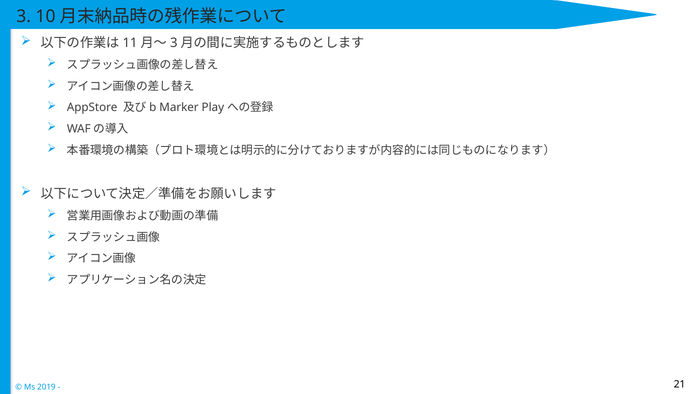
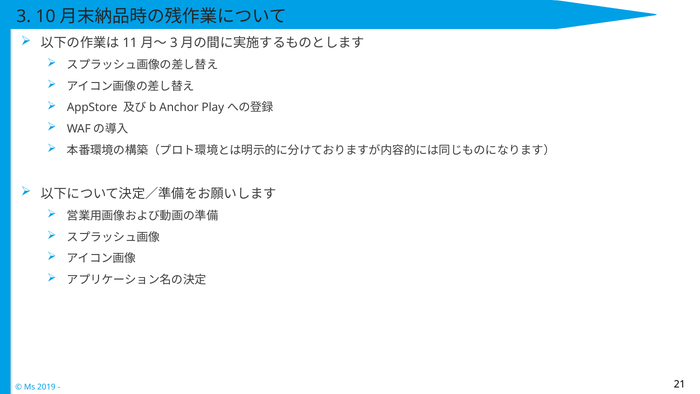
Marker: Marker -> Anchor
